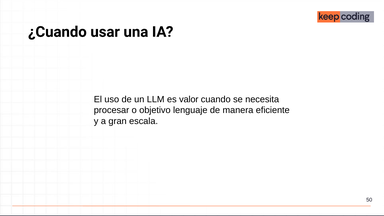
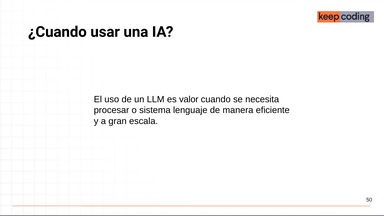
objetivo: objetivo -> sistema
